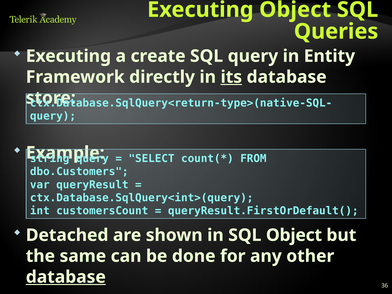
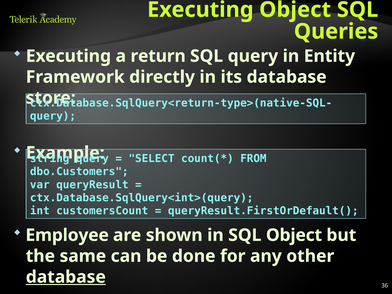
create: create -> return
its underline: present -> none
Detached: Detached -> Employee
